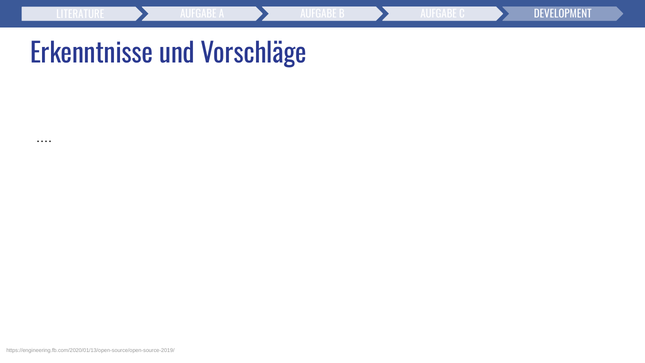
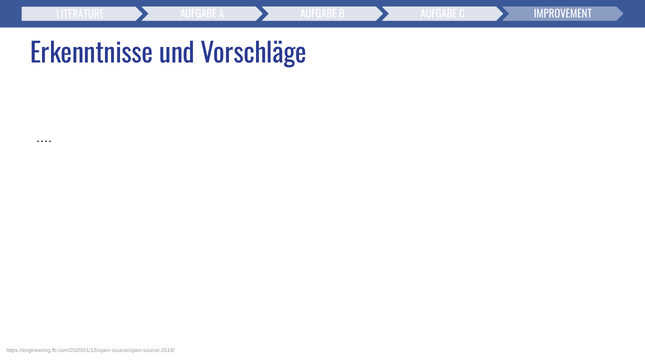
DEVELOPMENT: DEVELOPMENT -> IMPROVEMENT
